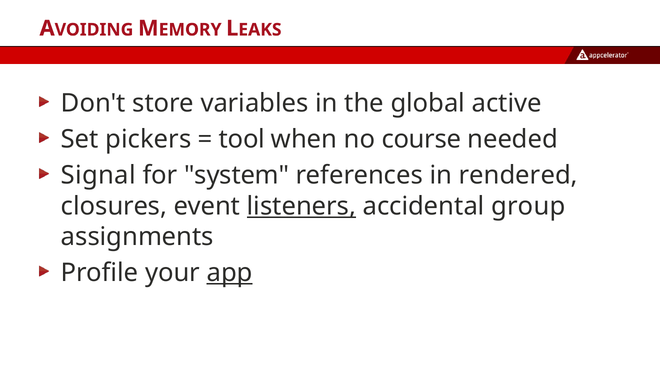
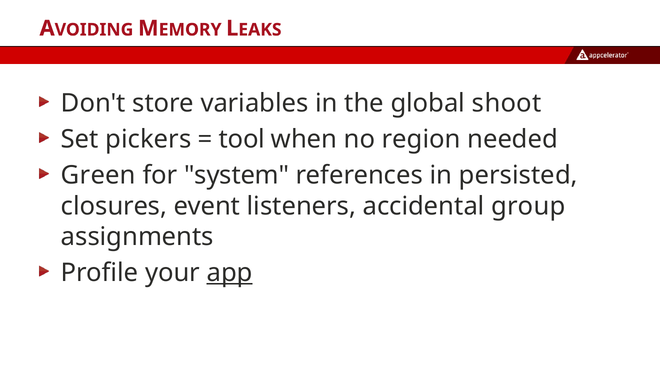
active: active -> shoot
course: course -> region
Signal: Signal -> Green
rendered: rendered -> persisted
listeners underline: present -> none
